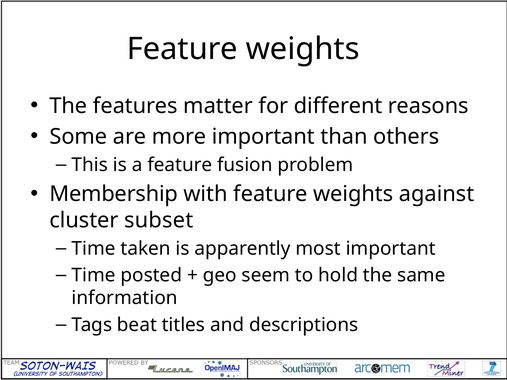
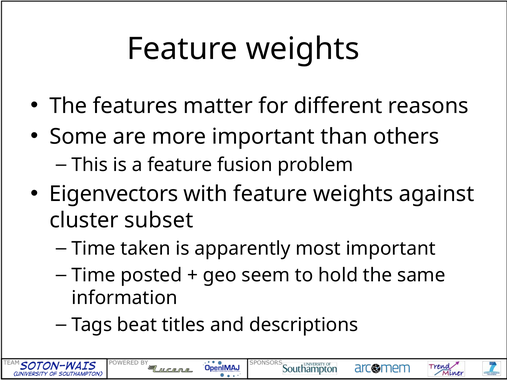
Membership: Membership -> Eigenvectors
